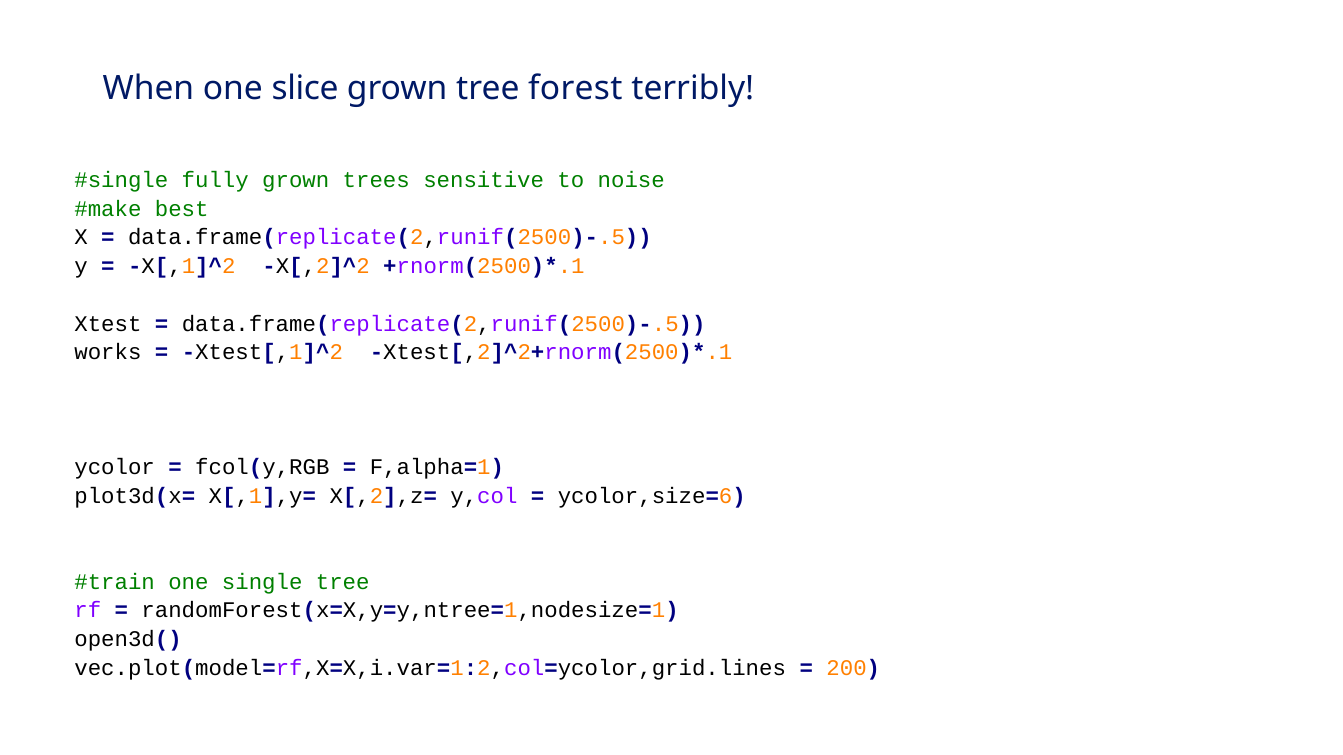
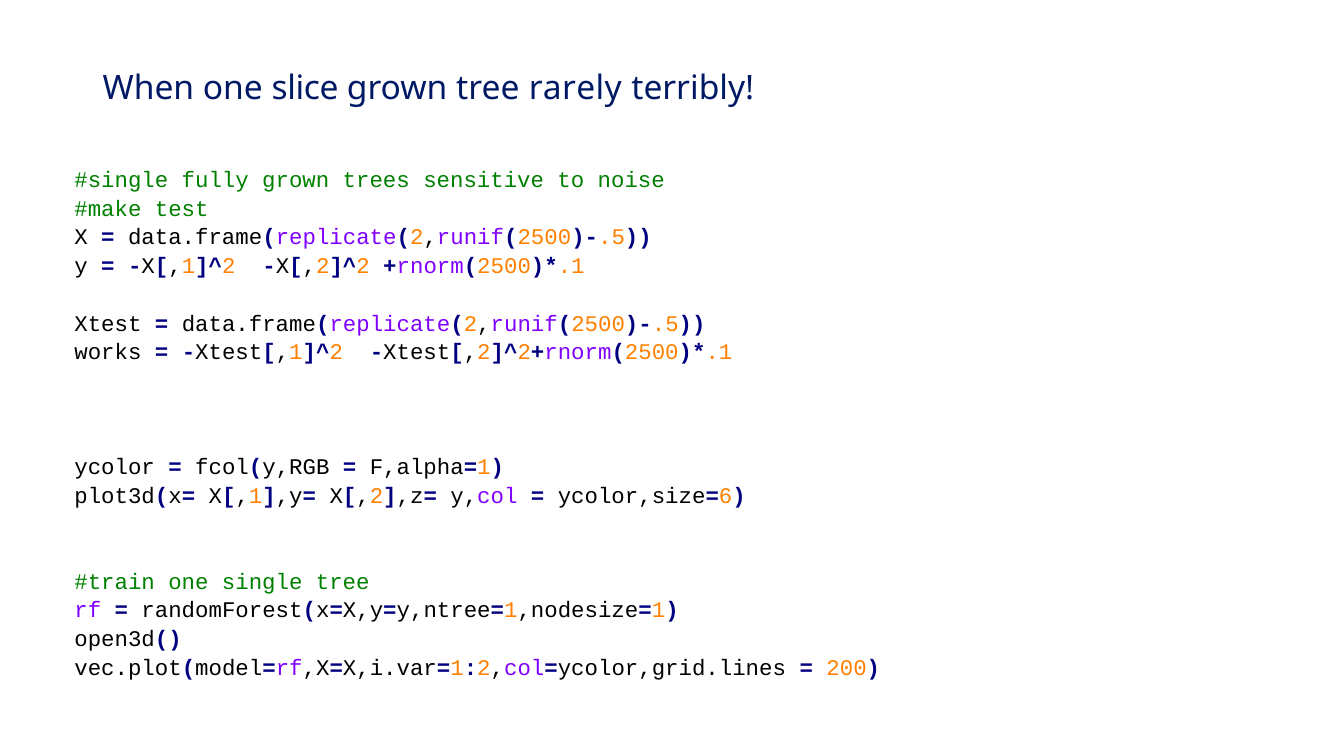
forest: forest -> rarely
best: best -> test
